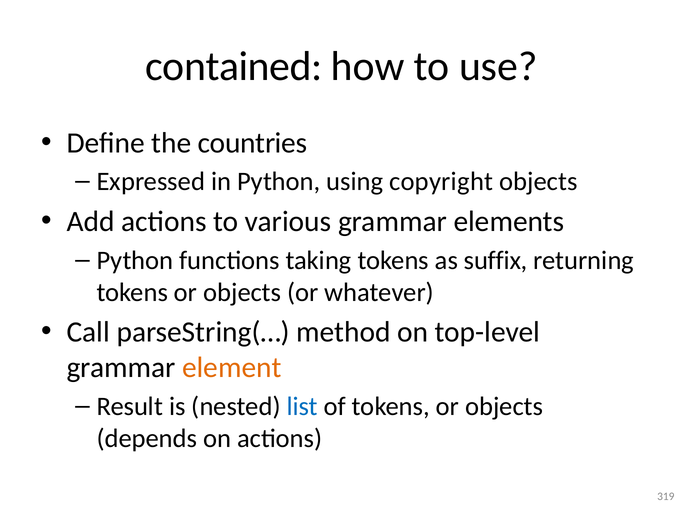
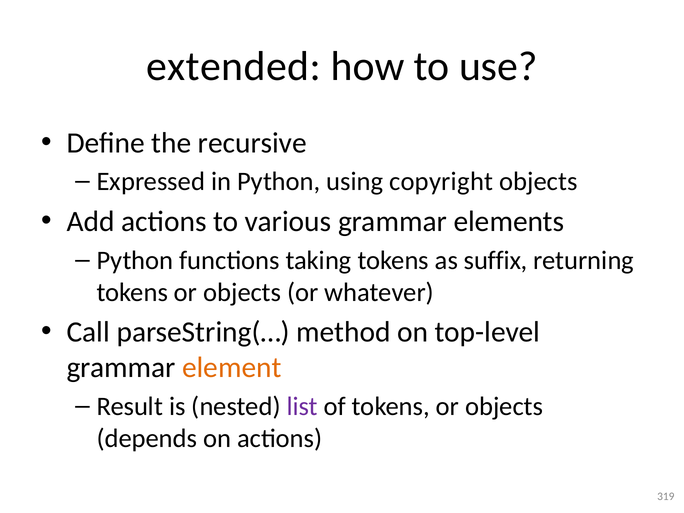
contained: contained -> extended
countries: countries -> recursive
list colour: blue -> purple
